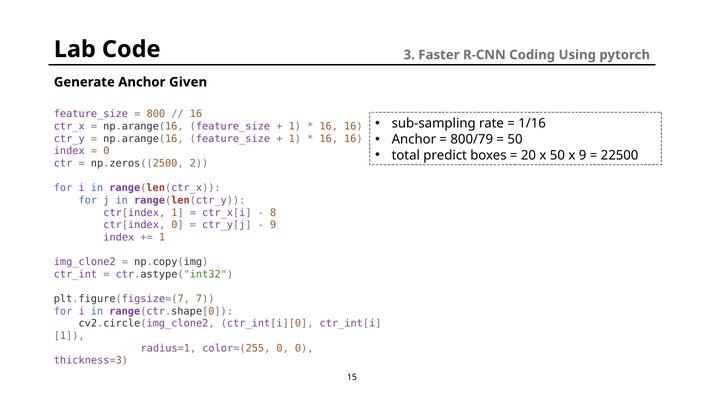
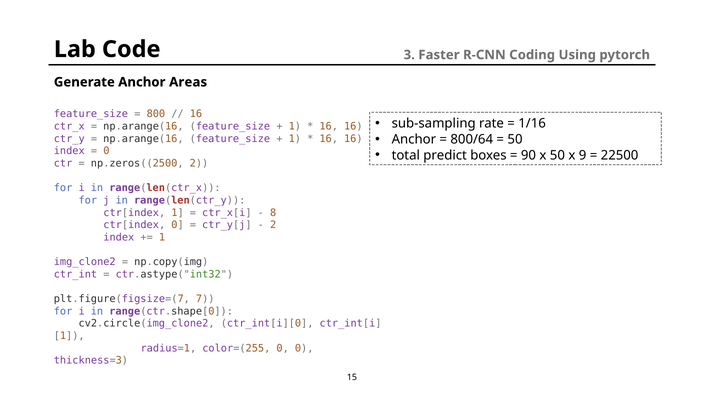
Given: Given -> Areas
800/79: 800/79 -> 800/64
20: 20 -> 90
9 at (273, 225): 9 -> 2
